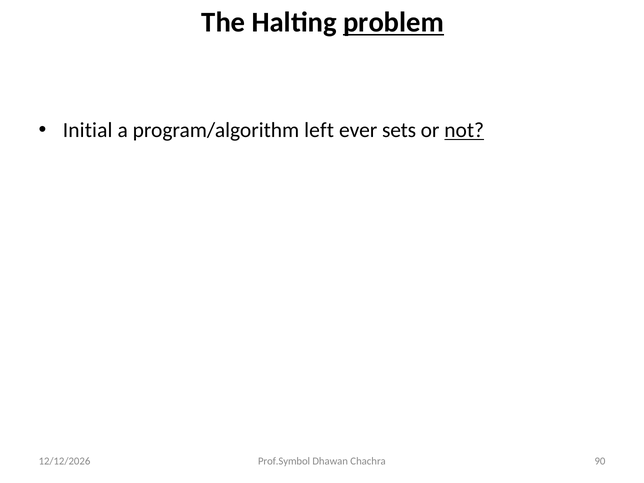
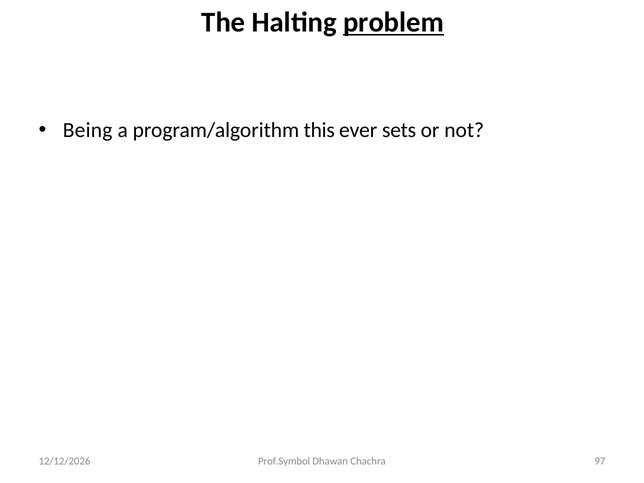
Initial: Initial -> Being
left: left -> this
not underline: present -> none
90: 90 -> 97
